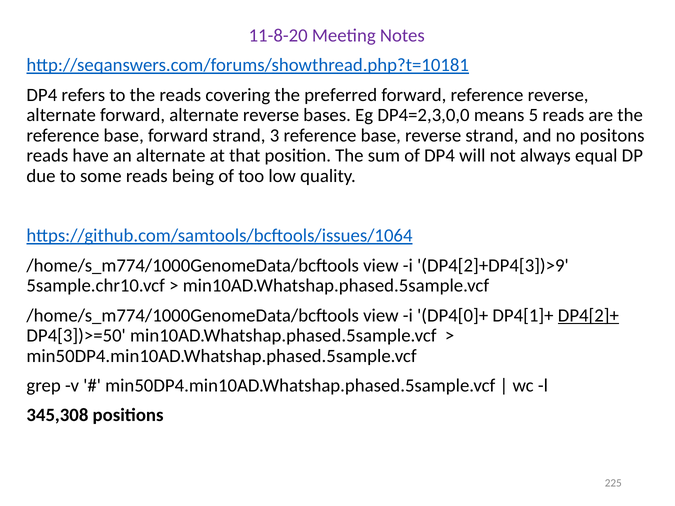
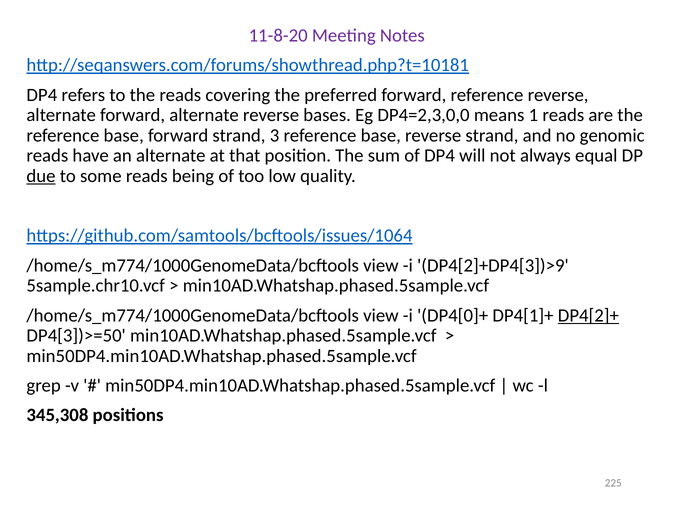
5: 5 -> 1
positons: positons -> genomic
due underline: none -> present
